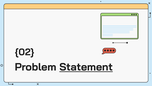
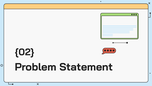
Statement underline: present -> none
